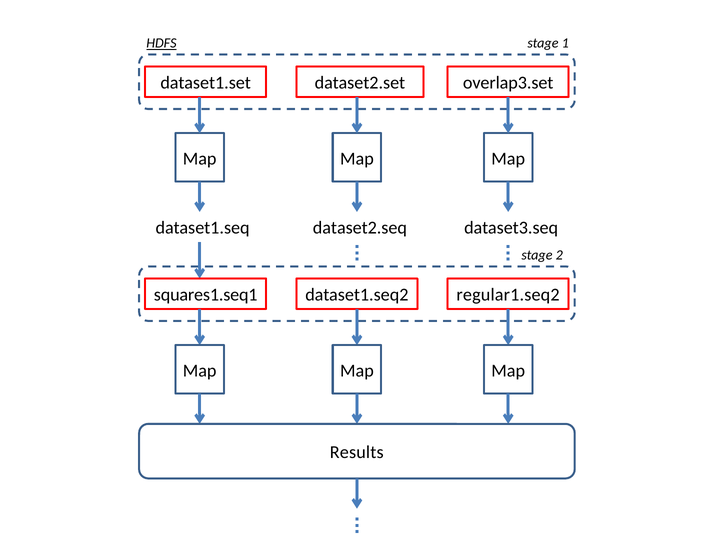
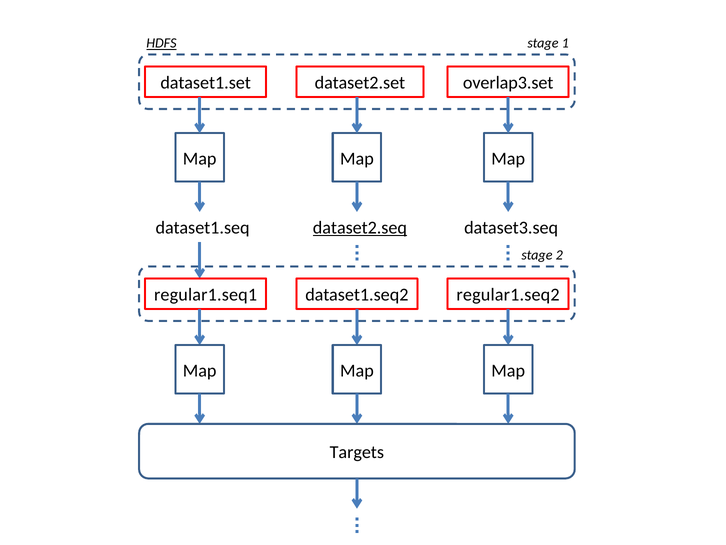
dataset2.seq underline: none -> present
squares1.seq1: squares1.seq1 -> regular1.seq1
Results: Results -> Targets
